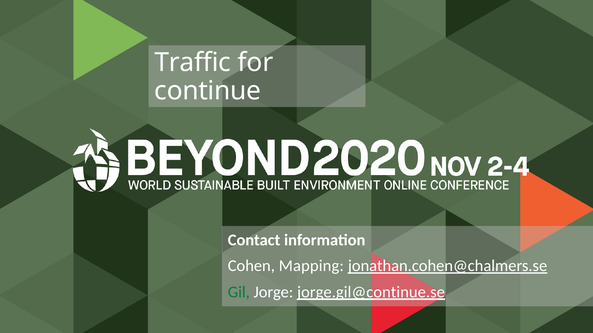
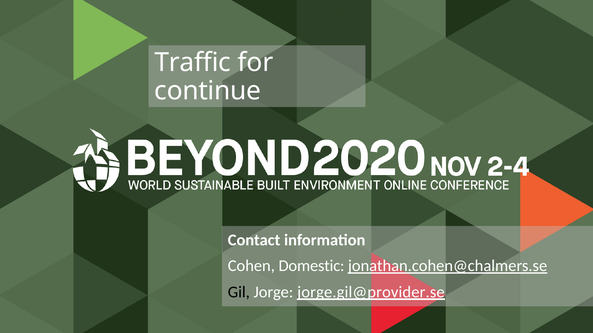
Mapping: Mapping -> Domestic
Gil colour: green -> black
jorge.gil@continue.se: jorge.gil@continue.se -> jorge.gil@provider.se
